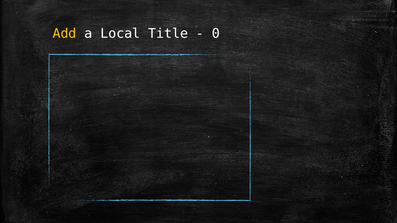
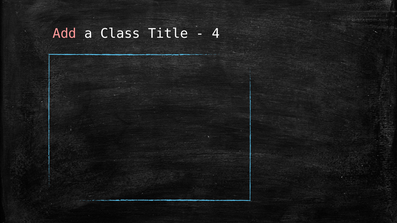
Add colour: yellow -> pink
Local: Local -> Class
0: 0 -> 4
